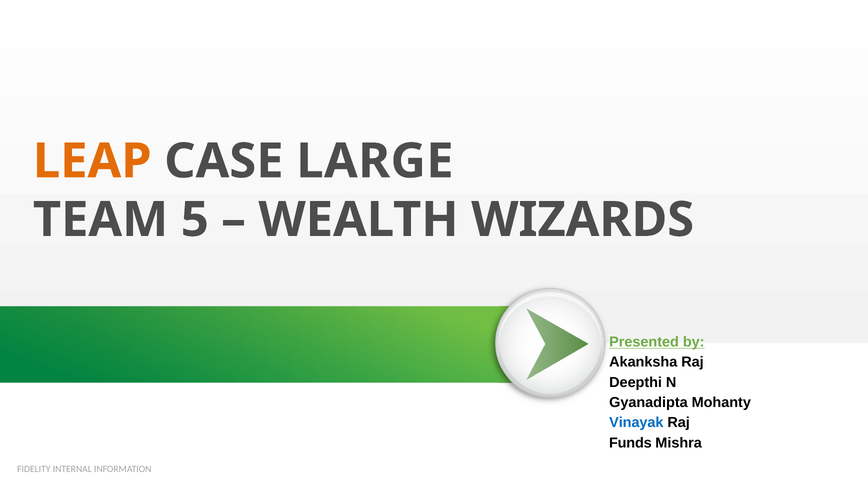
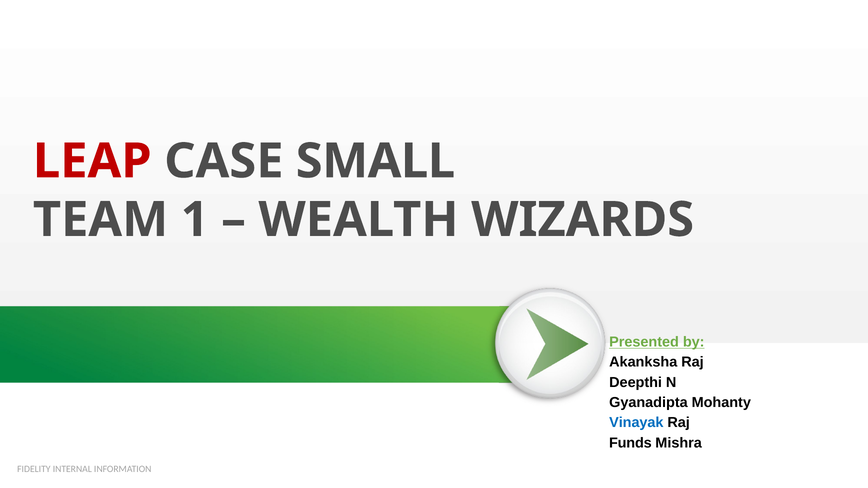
LEAP colour: orange -> red
LARGE: LARGE -> SMALL
5: 5 -> 1
